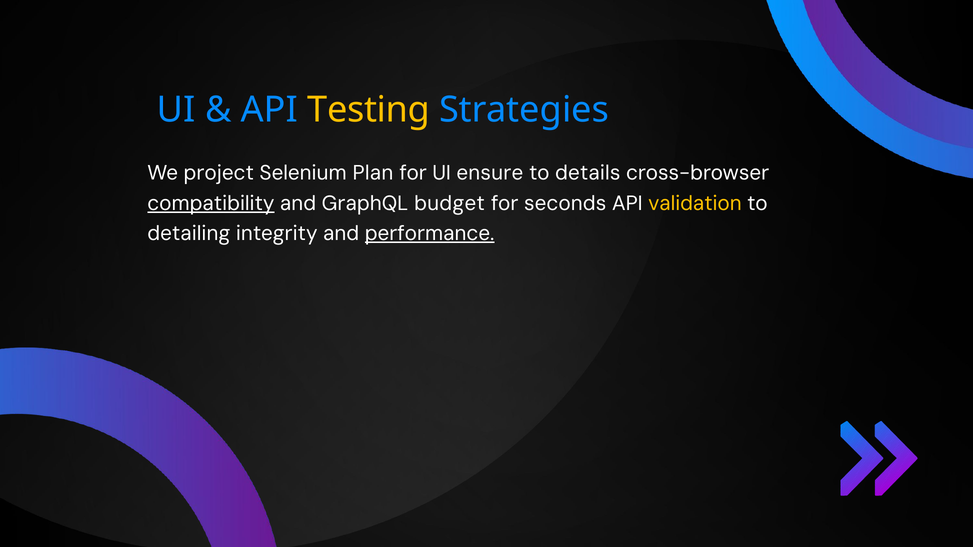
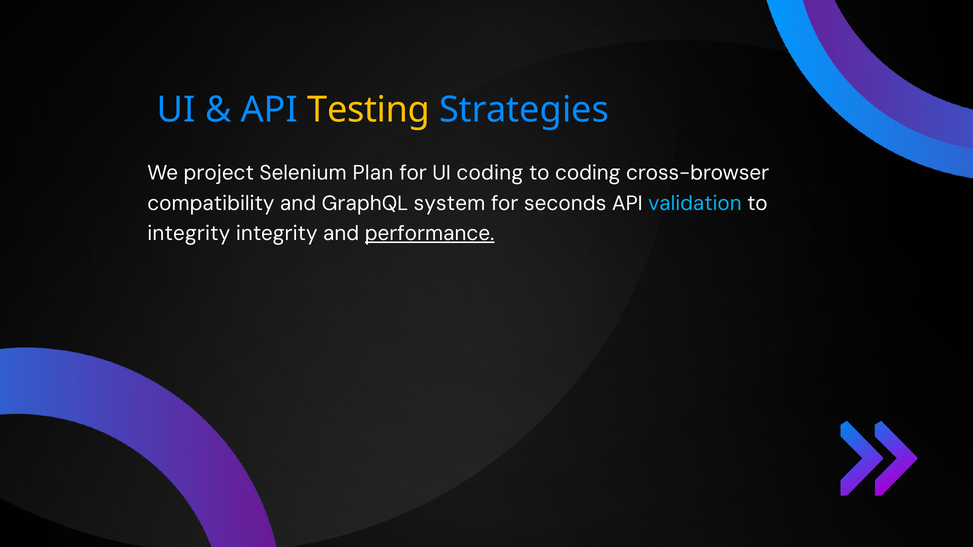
UI ensure: ensure -> coding
to details: details -> coding
compatibility underline: present -> none
budget: budget -> system
validation colour: yellow -> light blue
detailing at (189, 234): detailing -> integrity
